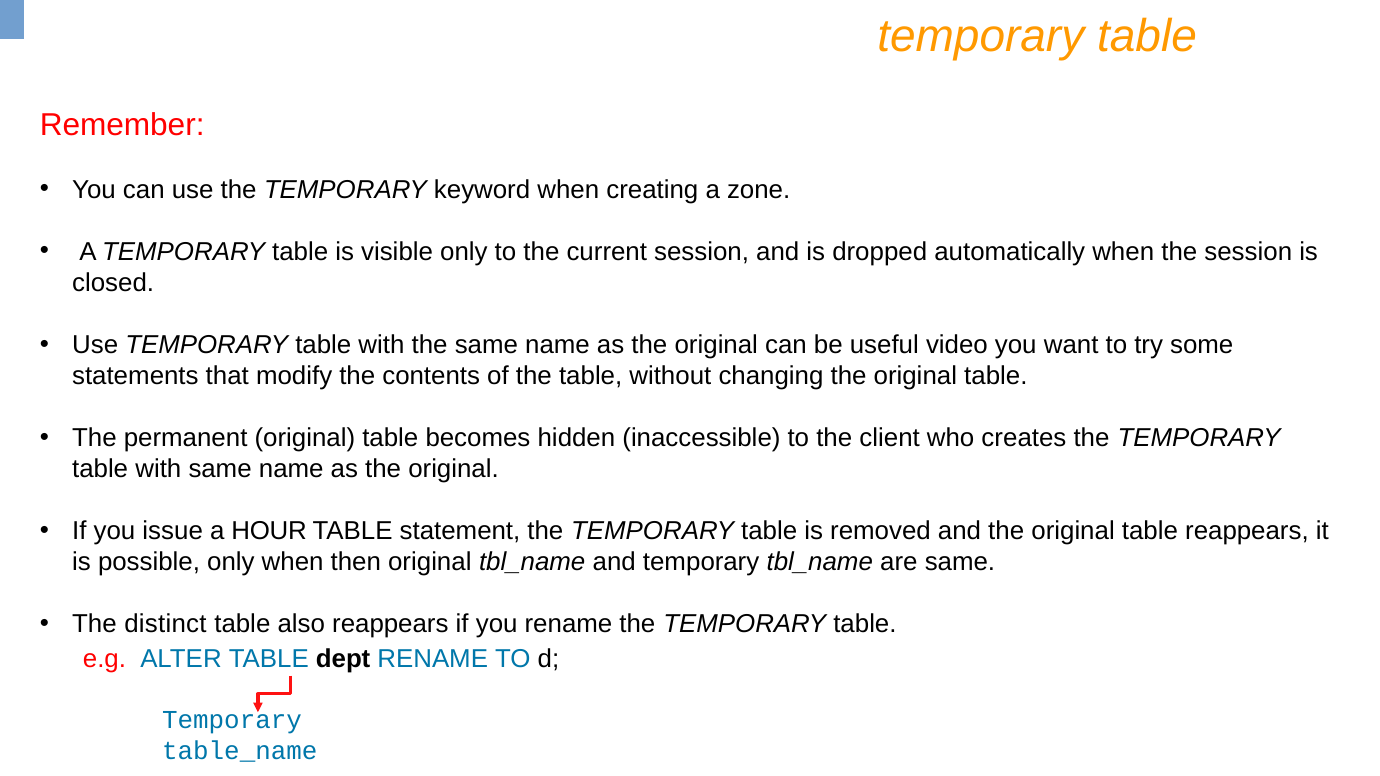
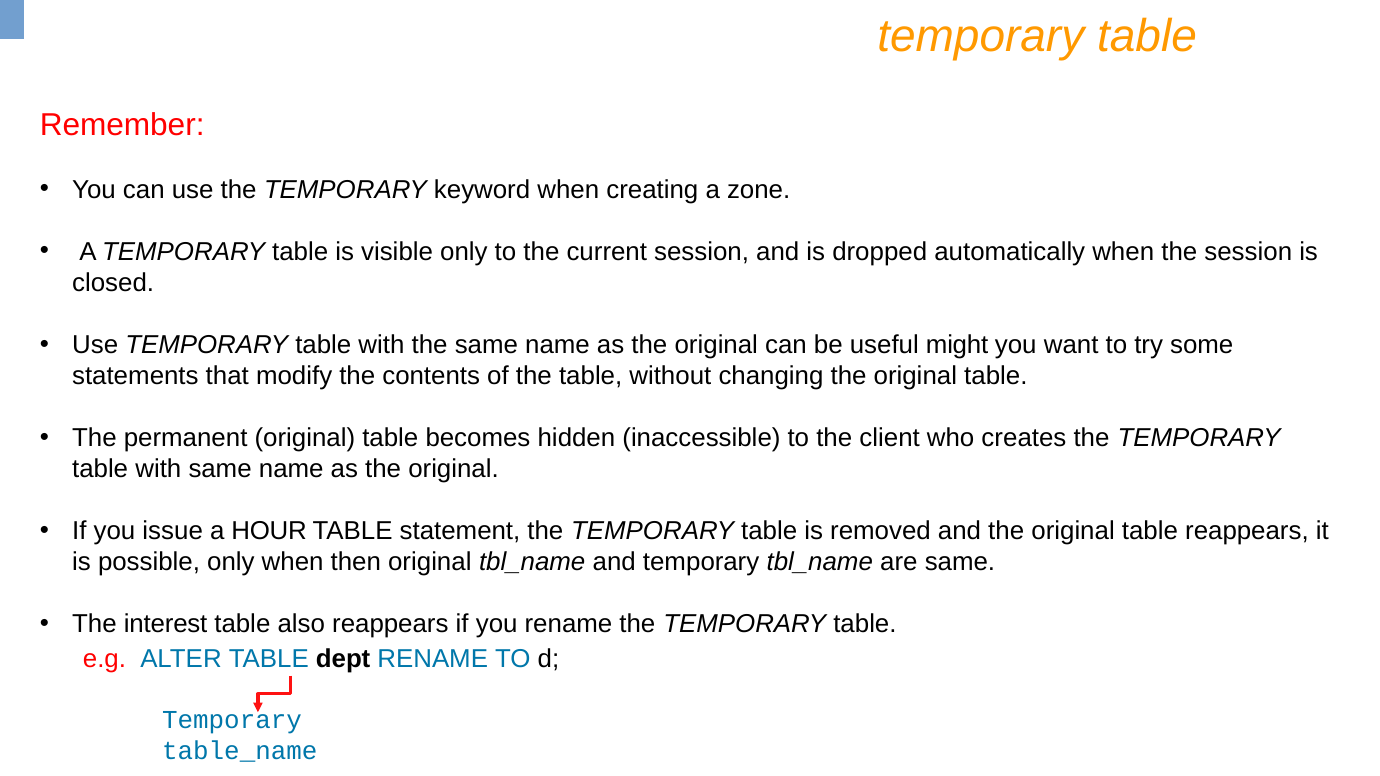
video: video -> might
distinct: distinct -> interest
